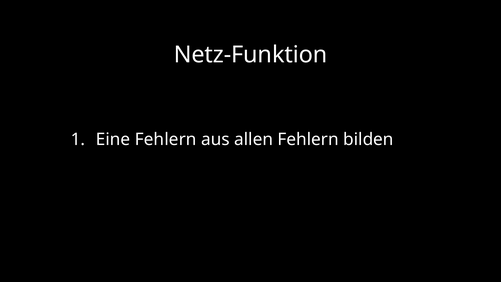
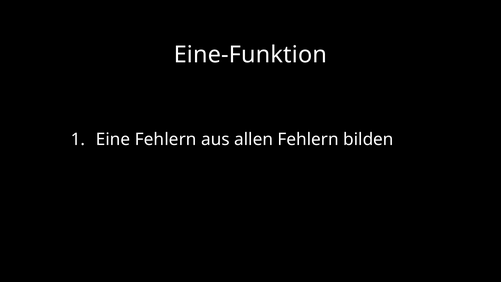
Netz-Funktion: Netz-Funktion -> Eine-Funktion
